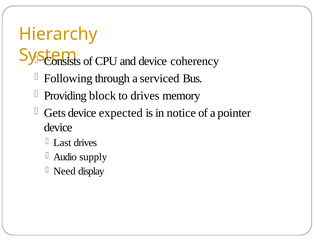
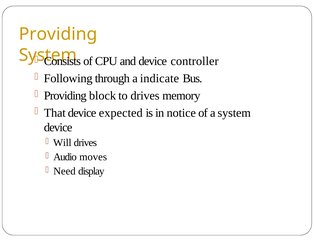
Hierarchy at (58, 34): Hierarchy -> Providing
coherency: coherency -> controller
serviced: serviced -> indicate
Gets: Gets -> That
a pointer: pointer -> system
Last: Last -> Will
supply: supply -> moves
